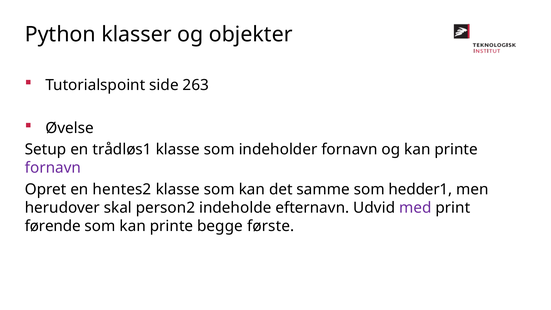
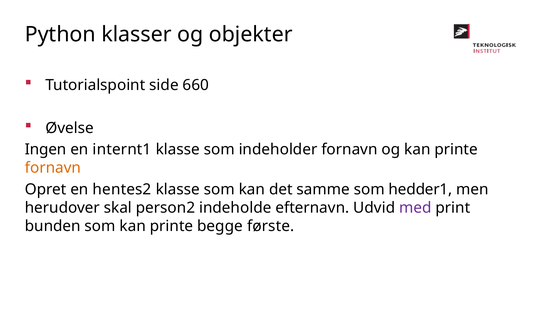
263: 263 -> 660
Setup: Setup -> Ingen
trådløs1: trådløs1 -> internt1
fornavn at (53, 168) colour: purple -> orange
førende: førende -> bunden
